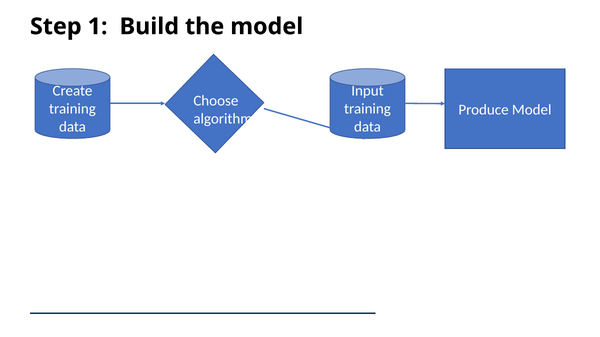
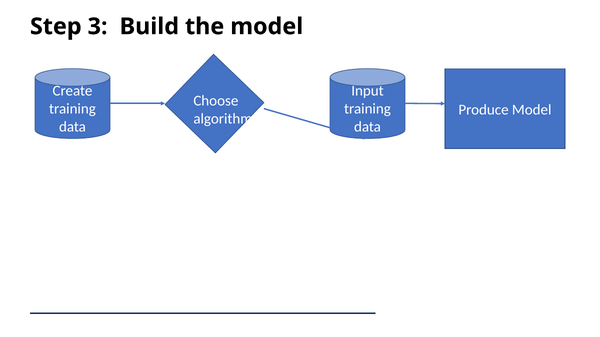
1: 1 -> 3
